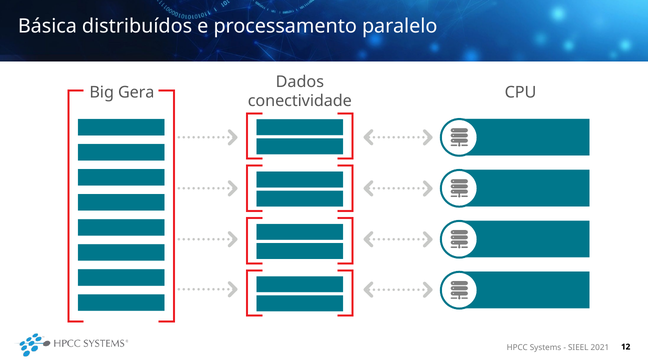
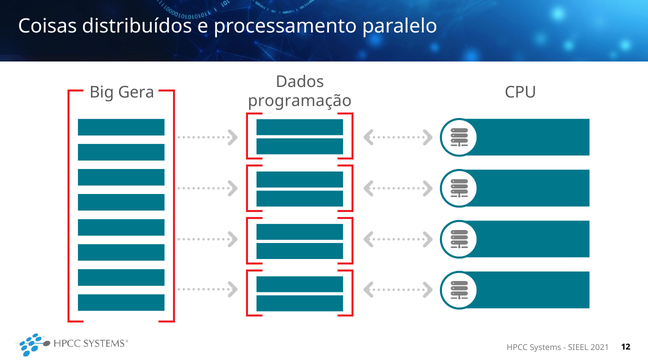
Básica: Básica -> Coisas
conectividade: conectividade -> programação
